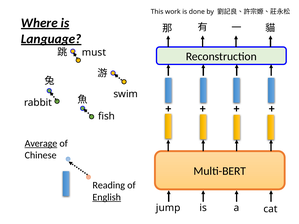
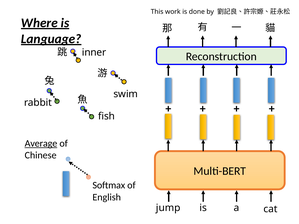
must: must -> inner
Reading: Reading -> Softmax
English underline: present -> none
